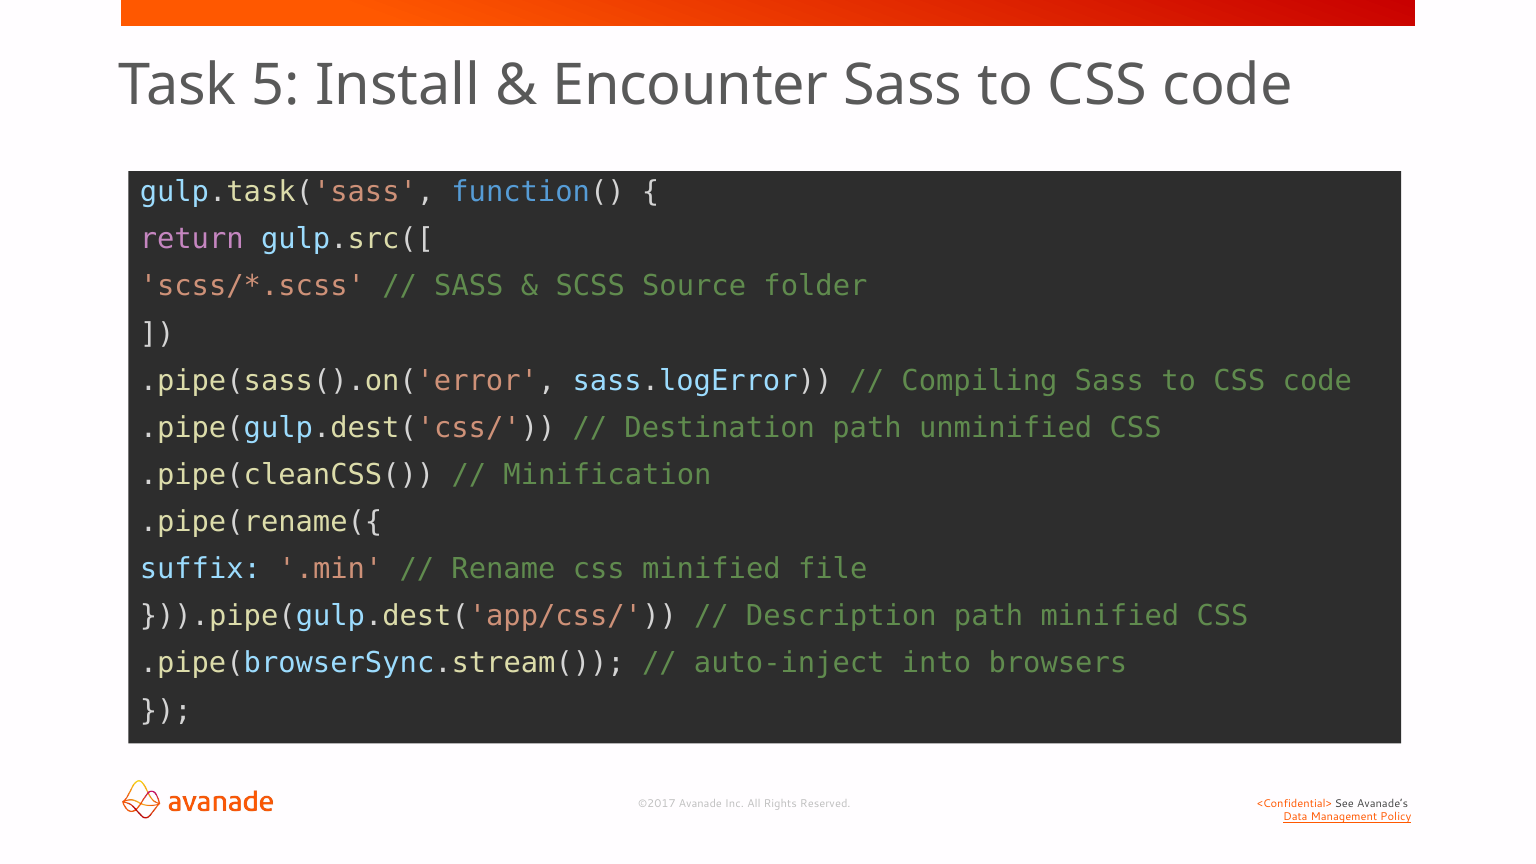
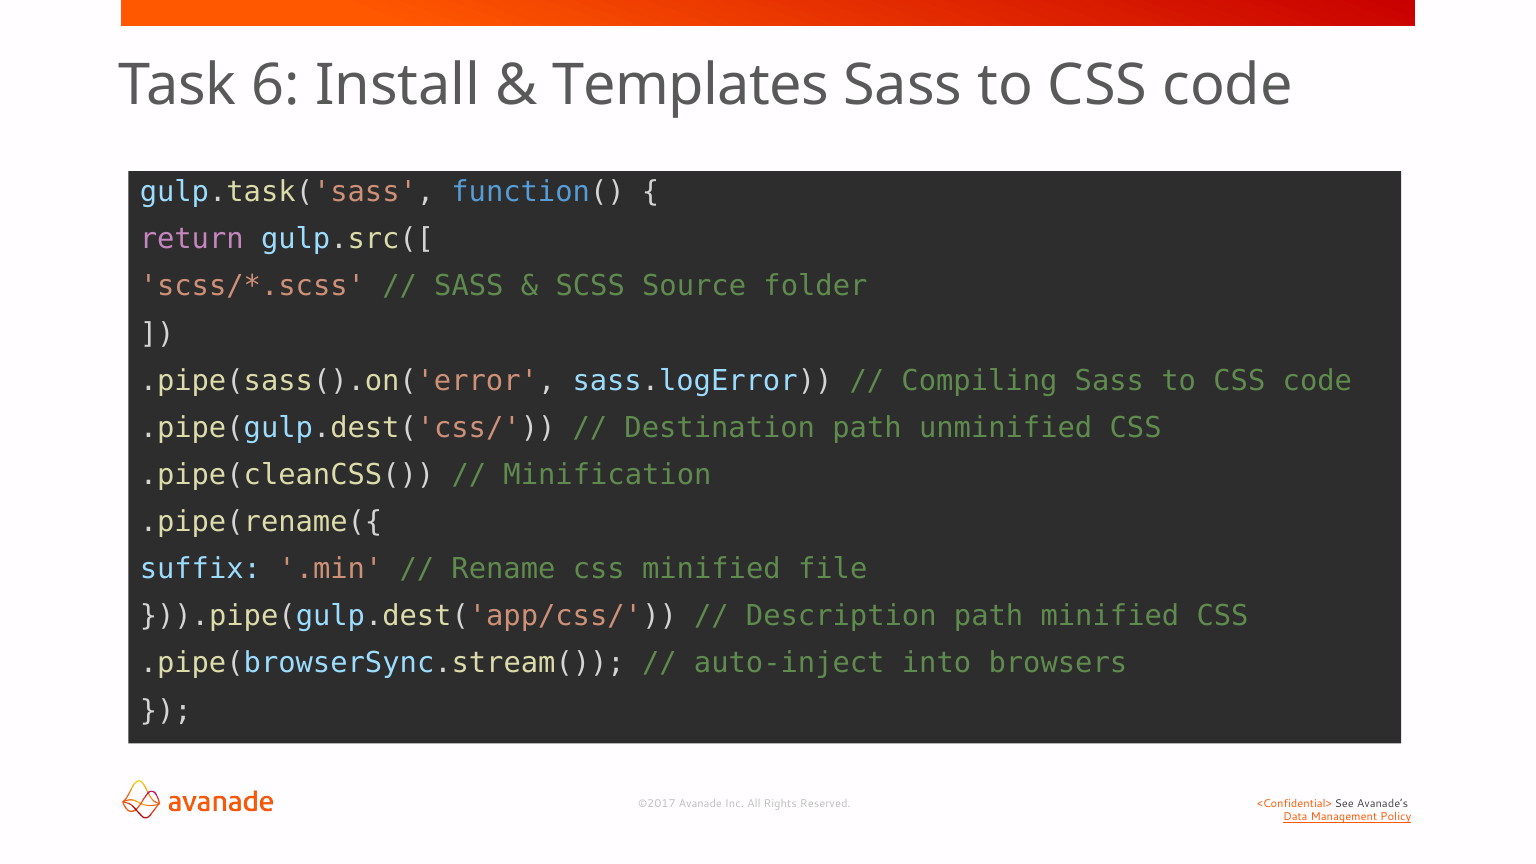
5: 5 -> 6
Encounter: Encounter -> Templates
